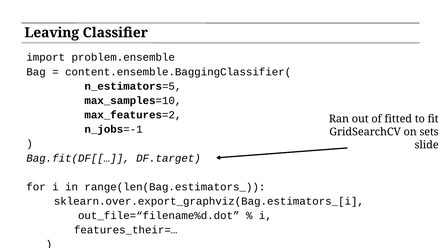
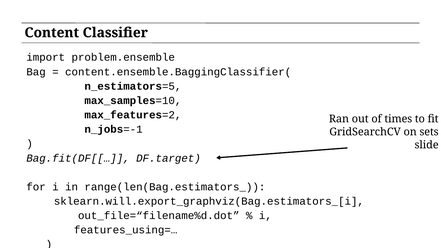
Leaving: Leaving -> Content
fitted: fitted -> times
sklearn.over.export_graphviz(Bag.estimators_[i: sklearn.over.export_graphviz(Bag.estimators_[i -> sklearn.will.export_graphviz(Bag.estimators_[i
features_their=…: features_their=… -> features_using=…
